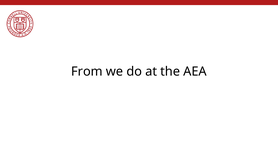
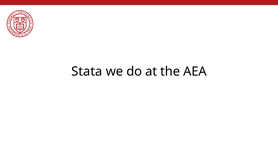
From: From -> Stata
